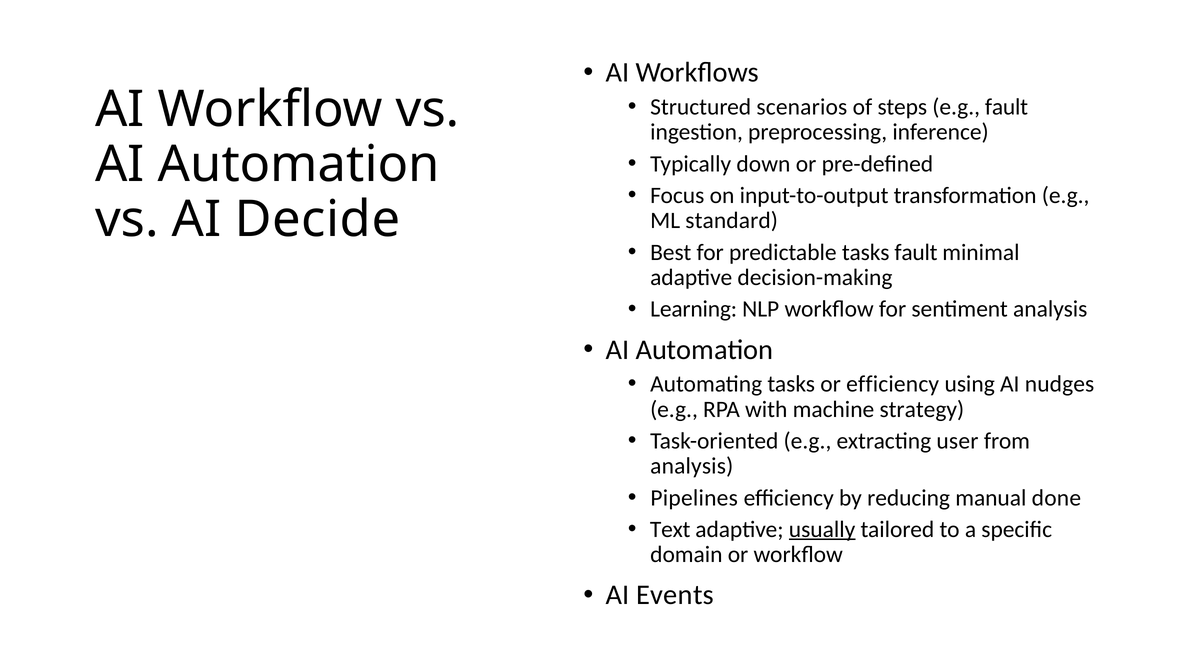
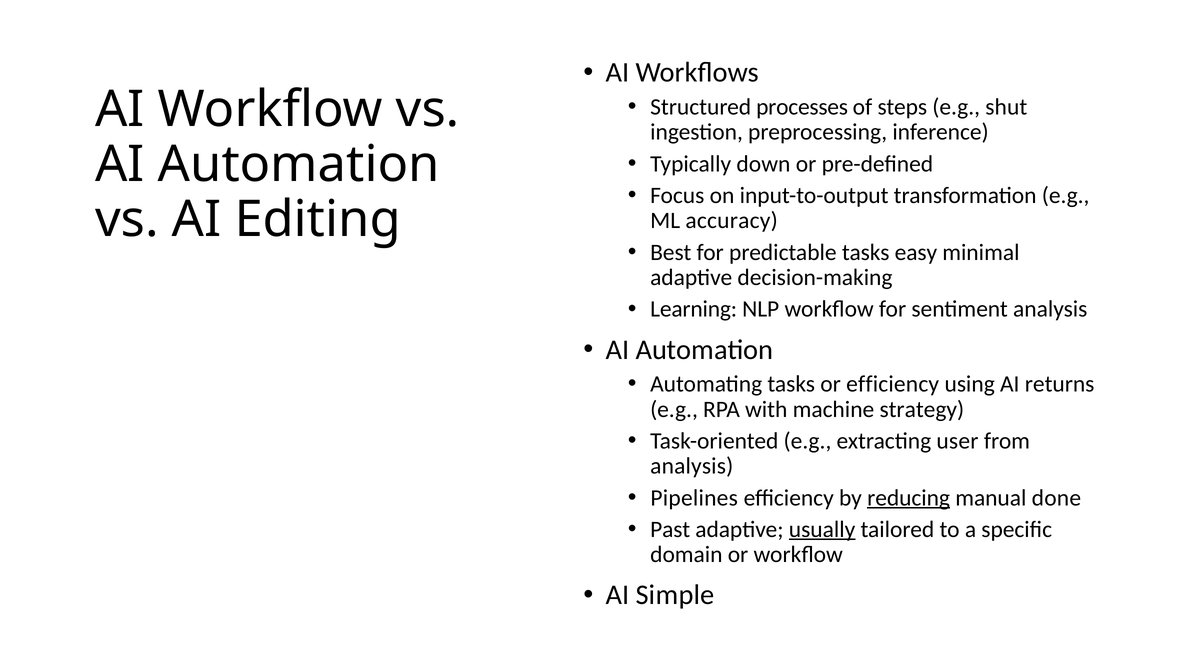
scenarios: scenarios -> processes
e.g fault: fault -> shut
Decide: Decide -> Editing
standard: standard -> accuracy
tasks fault: fault -> easy
nudges: nudges -> returns
reducing underline: none -> present
Text: Text -> Past
Events: Events -> Simple
